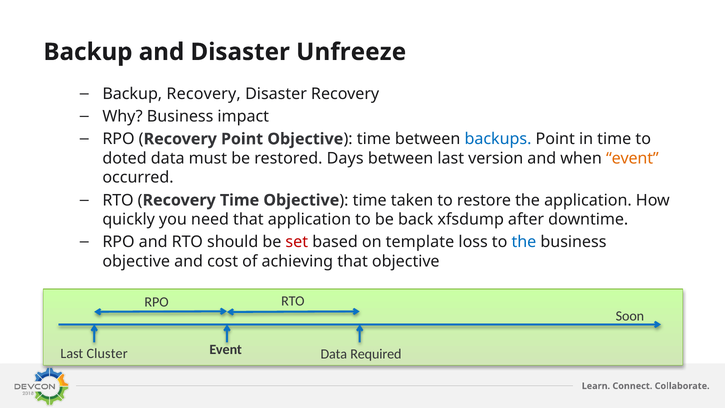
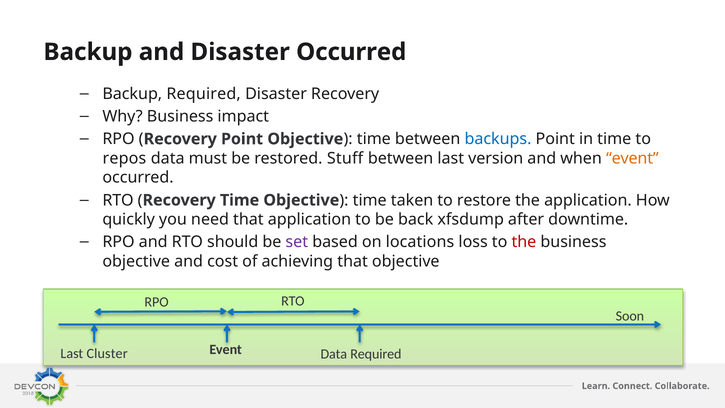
Disaster Unfreeze: Unfreeze -> Occurred
Backup Recovery: Recovery -> Required
doted: doted -> repos
Days: Days -> Stuff
set colour: red -> purple
template: template -> locations
the at (524, 242) colour: blue -> red
